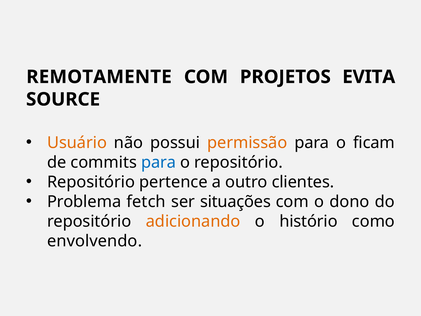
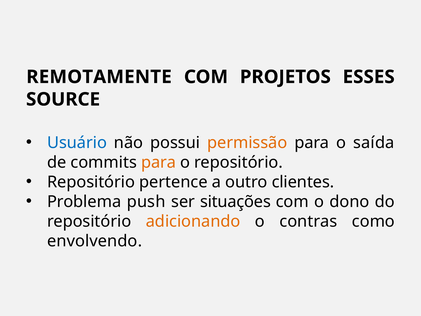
EVITA: EVITA -> ESSES
Usuário colour: orange -> blue
ficam: ficam -> saída
para at (158, 162) colour: blue -> orange
fetch: fetch -> push
histório: histório -> contras
